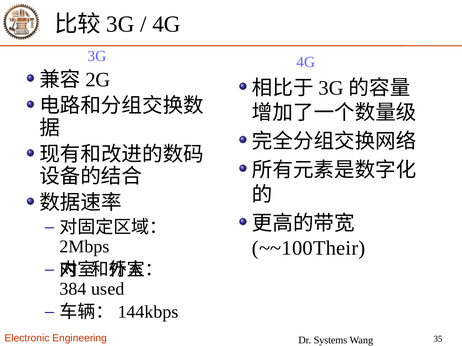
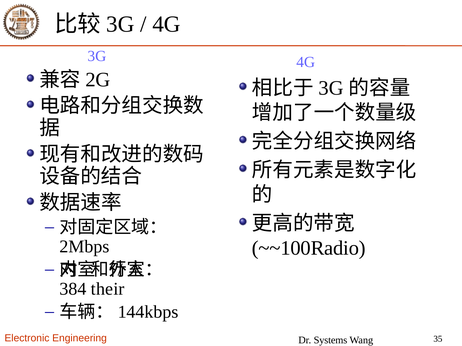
~~100Their: ~~100Their -> ~~100Radio
used: used -> their
